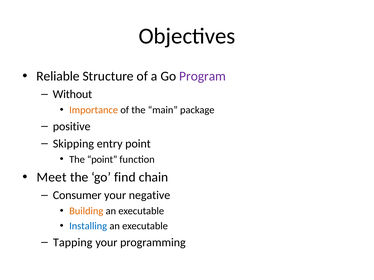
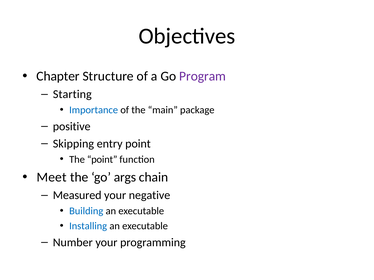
Reliable: Reliable -> Chapter
Without: Without -> Starting
Importance colour: orange -> blue
find: find -> args
Consumer: Consumer -> Measured
Building colour: orange -> blue
Tapping: Tapping -> Number
